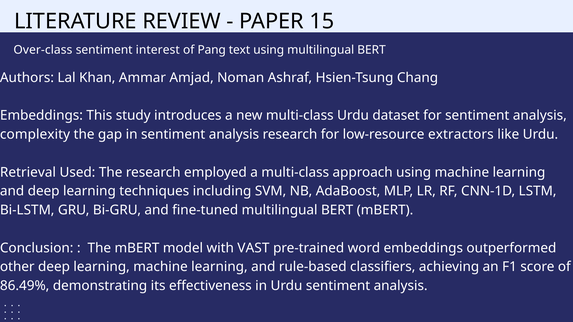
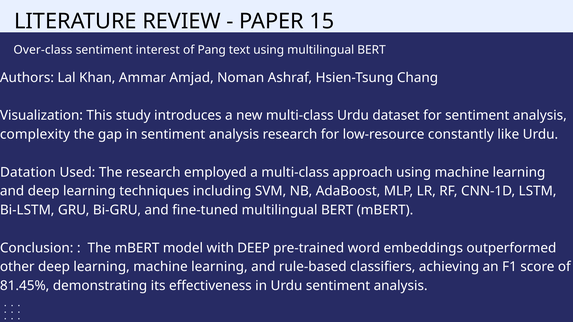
Embeddings at (41, 116): Embeddings -> Visualization
extractors: extractors -> constantly
Retrieval: Retrieval -> Datation
with VAST: VAST -> DEEP
86.49%: 86.49% -> 81.45%
